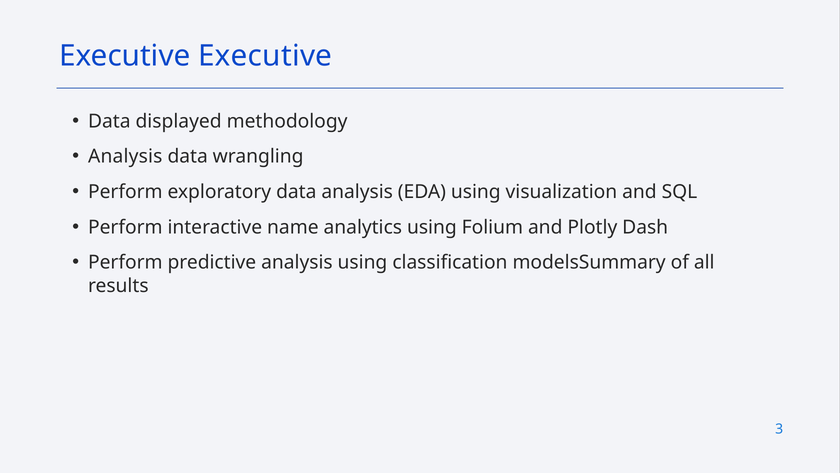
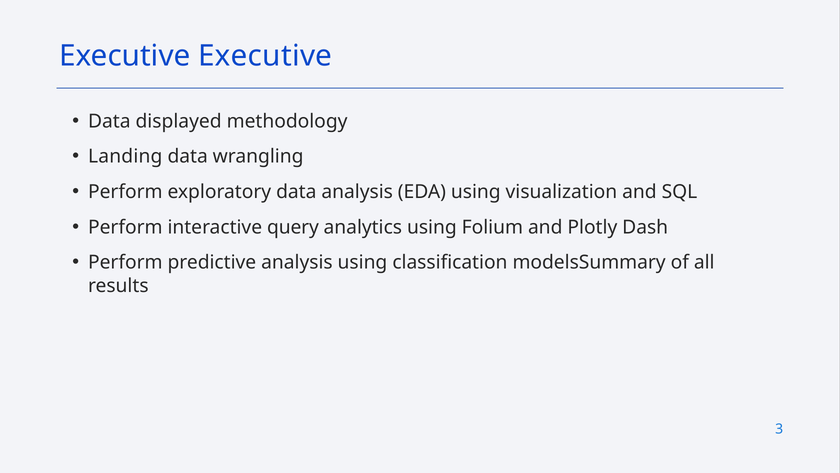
Analysis at (125, 156): Analysis -> Landing
name: name -> query
